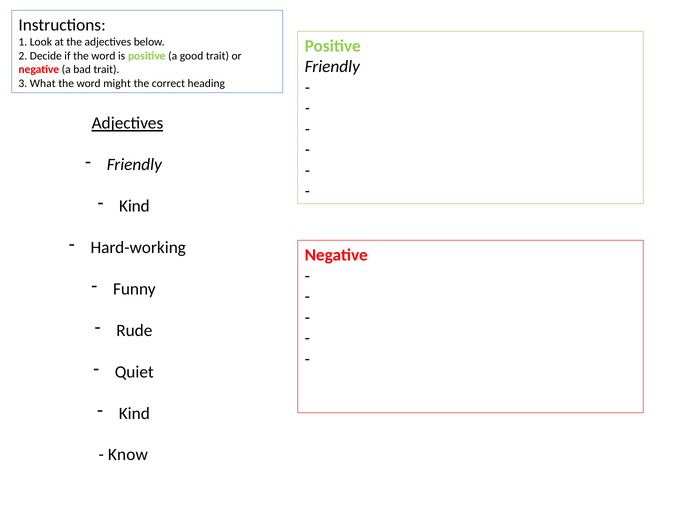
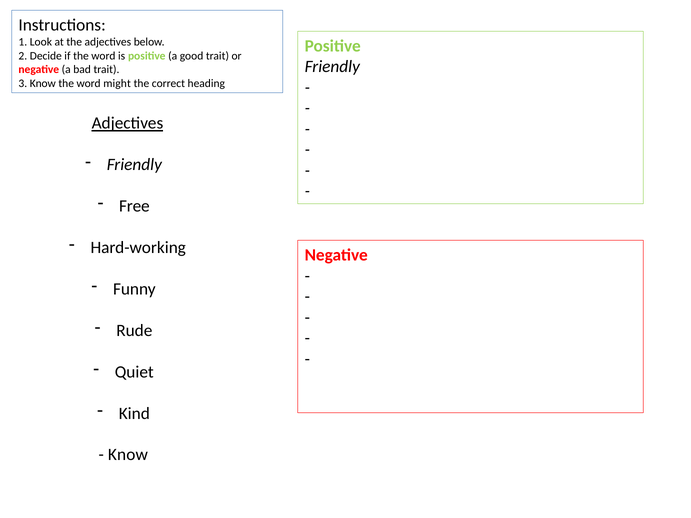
3 What: What -> Know
Kind at (134, 206): Kind -> Free
